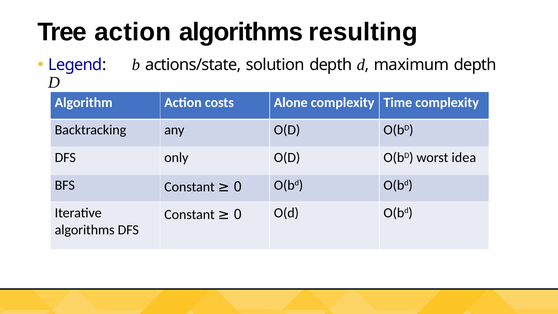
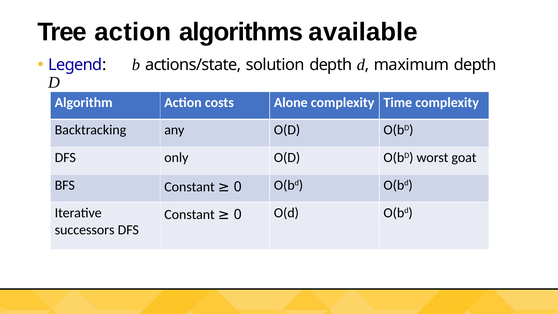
resulting: resulting -> available
idea: idea -> goat
algorithms at (85, 230): algorithms -> successors
